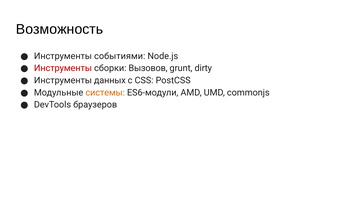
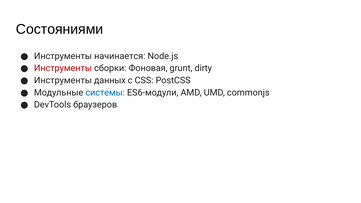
Возможность: Возможность -> Состояниями
событиями: событиями -> начинается
Вызовов: Вызовов -> Фоновая
системы colour: orange -> blue
